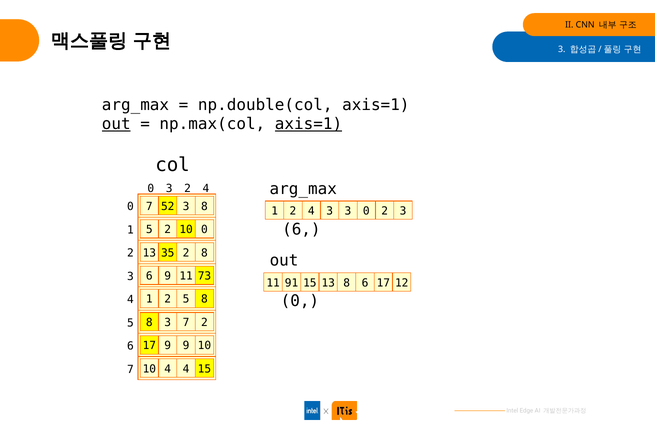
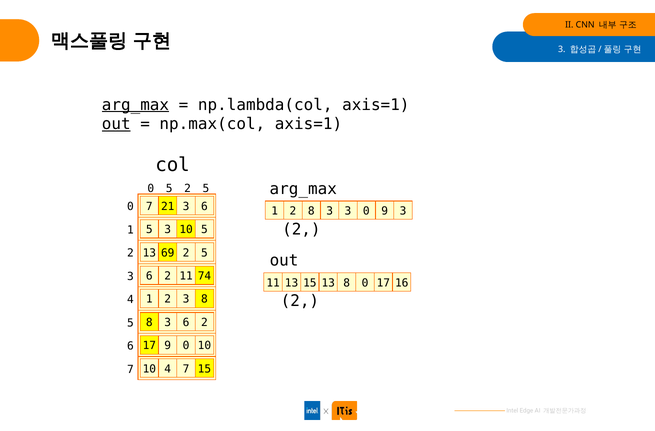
arg_max at (135, 105) underline: none -> present
np.double(col: np.double(col -> np.lambda(col
axis=1 at (309, 124) underline: present -> none
0 3: 3 -> 5
4 at (206, 188): 4 -> 5
52: 52 -> 21
8 at (204, 206): 8 -> 6
1 2 4: 4 -> 8
0 2: 2 -> 9
6 at (301, 229): 6 -> 2
5 2: 2 -> 3
10 0: 0 -> 5
35: 35 -> 69
8 at (204, 252): 8 -> 5
9 at (168, 276): 9 -> 2
73: 73 -> 74
11 91: 91 -> 13
6 at (365, 282): 6 -> 0
12: 12 -> 16
0 at (300, 301): 0 -> 2
5 at (186, 299): 5 -> 3
8 3 7: 7 -> 6
9 9: 9 -> 0
4 4: 4 -> 7
